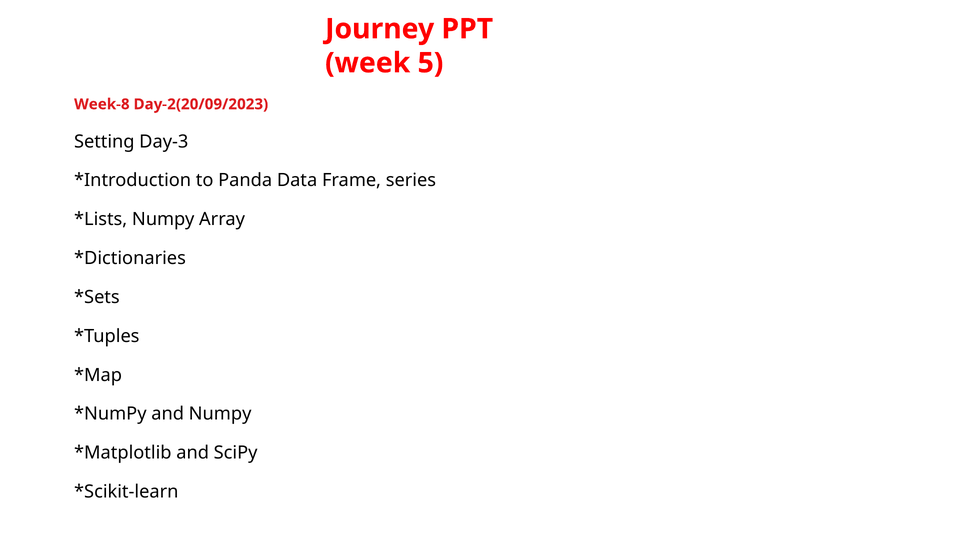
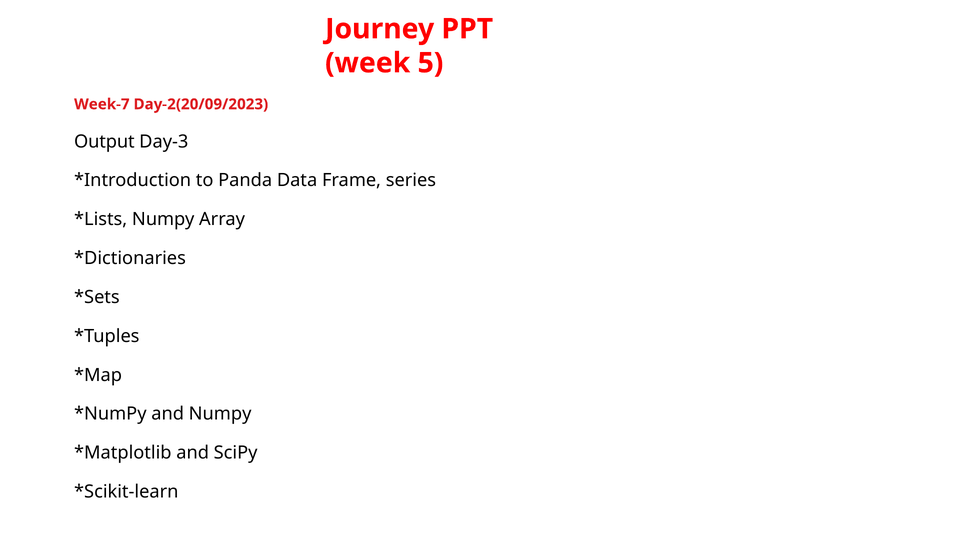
Week-8: Week-8 -> Week-7
Setting: Setting -> Output
